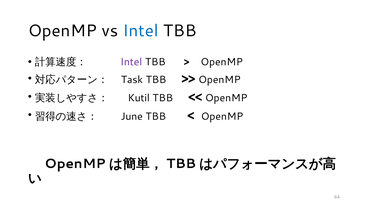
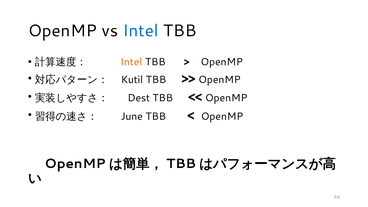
Intel at (131, 62) colour: purple -> orange
Task: Task -> Kutil
Kutil: Kutil -> Dest
